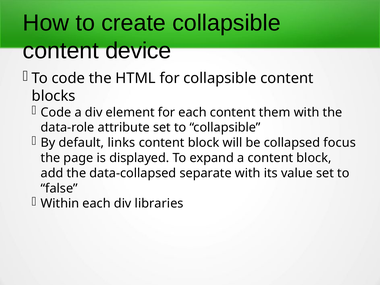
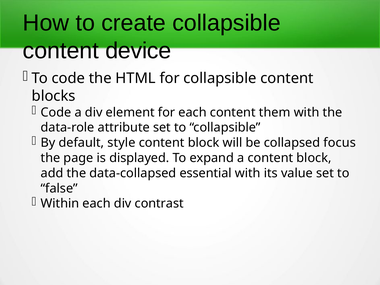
links: links -> style
separate: separate -> essential
libraries: libraries -> contrast
